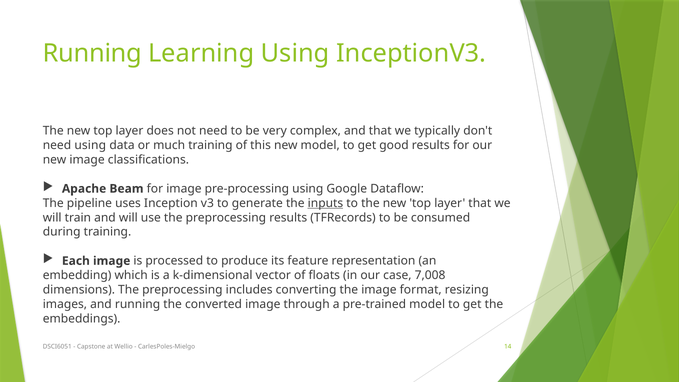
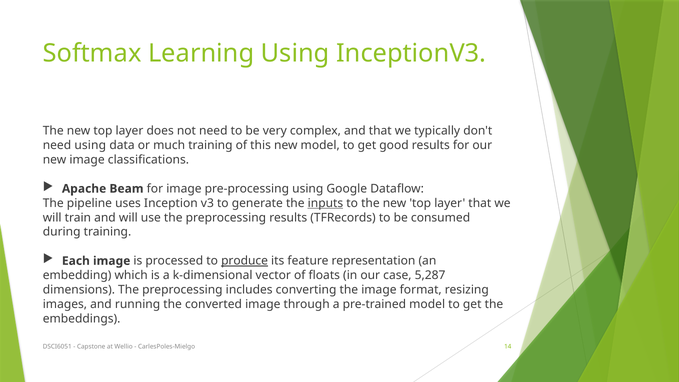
Running at (92, 54): Running -> Softmax
produce underline: none -> present
7,008: 7,008 -> 5,287
